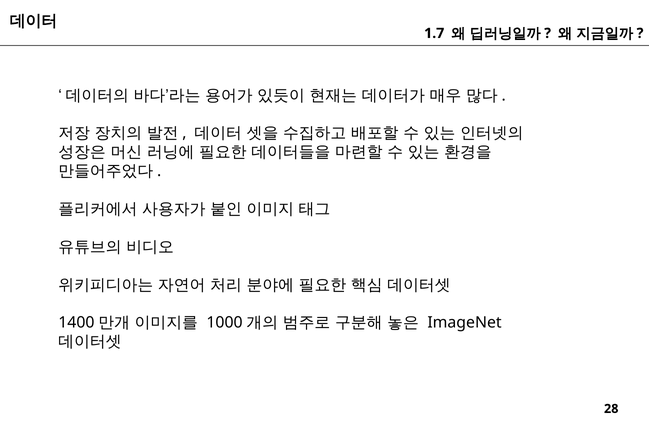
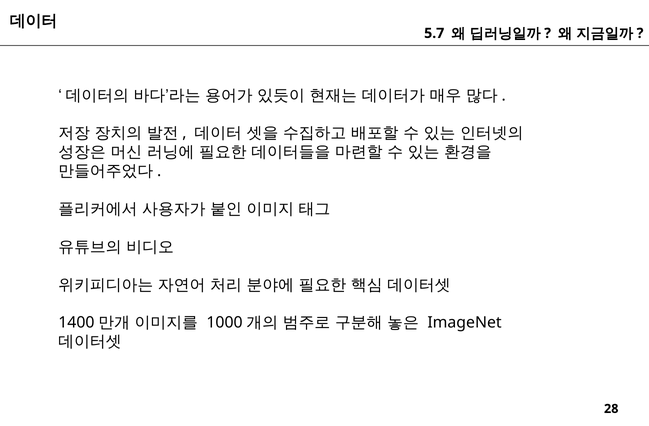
1.7: 1.7 -> 5.7
